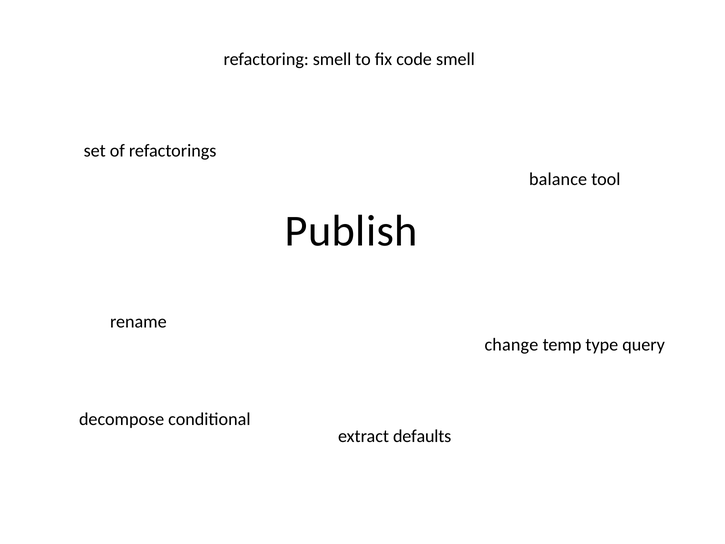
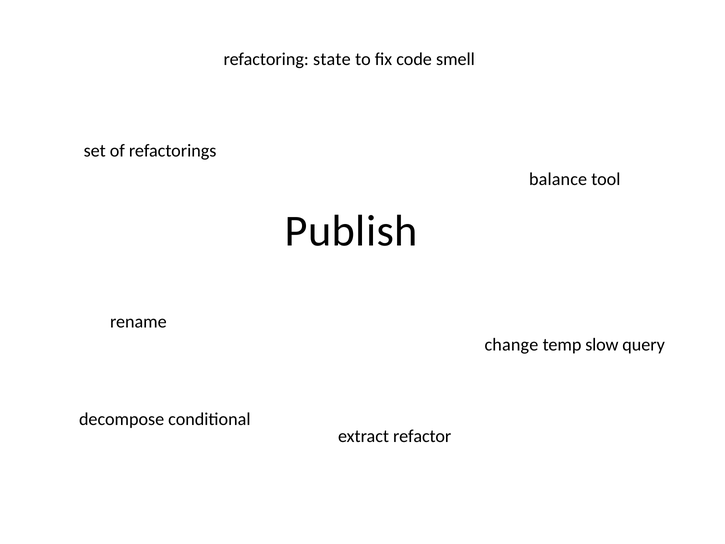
refactoring smell: smell -> state
type: type -> slow
defaults: defaults -> refactor
